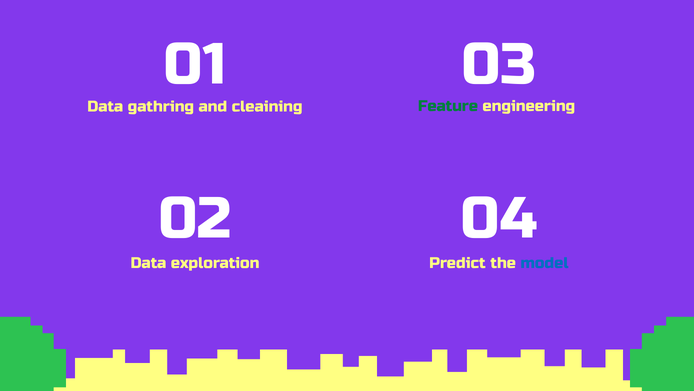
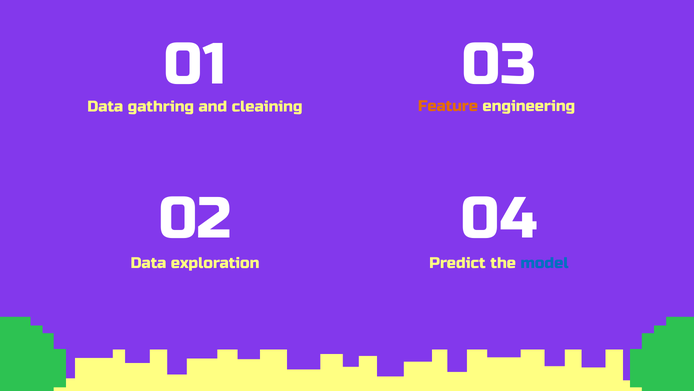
Feature colour: green -> orange
